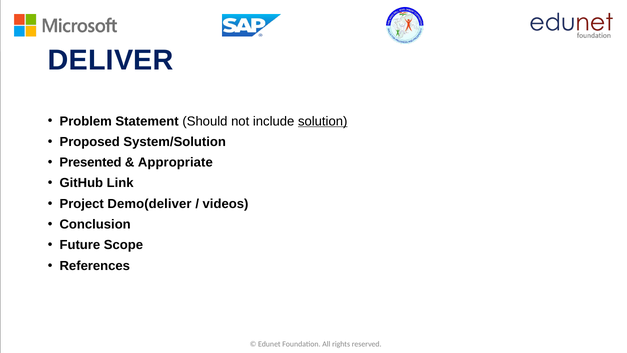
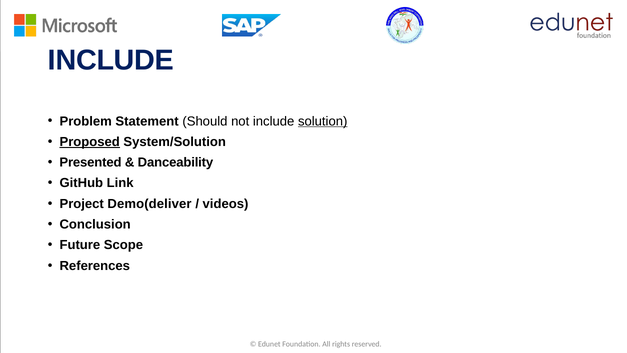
DELIVER at (111, 60): DELIVER -> INCLUDE
Proposed underline: none -> present
Appropriate: Appropriate -> Danceability
